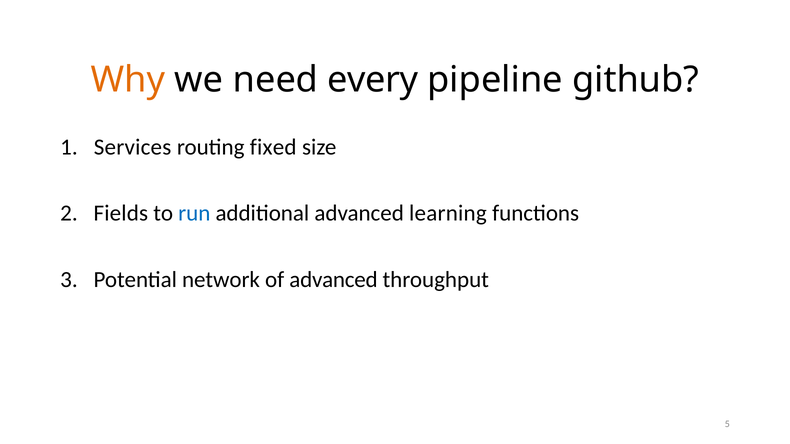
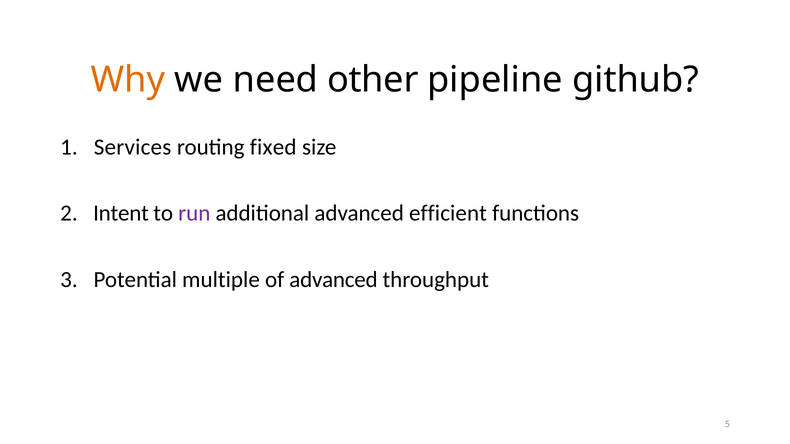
every: every -> other
Fields: Fields -> Intent
run colour: blue -> purple
learning: learning -> efficient
network: network -> multiple
